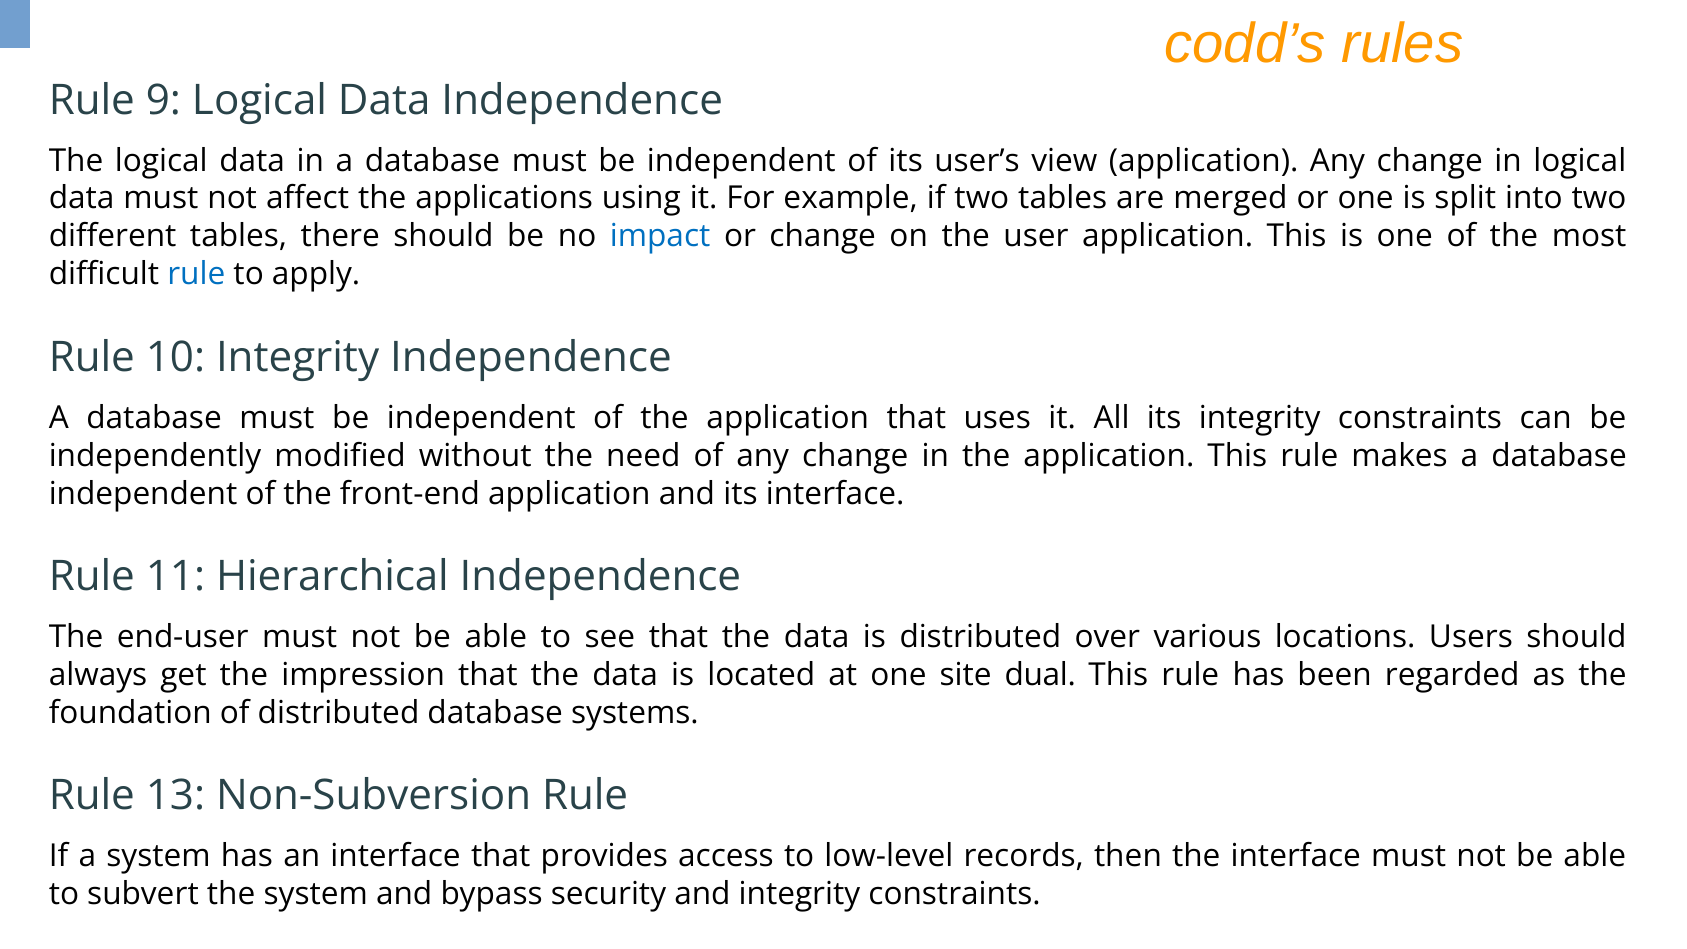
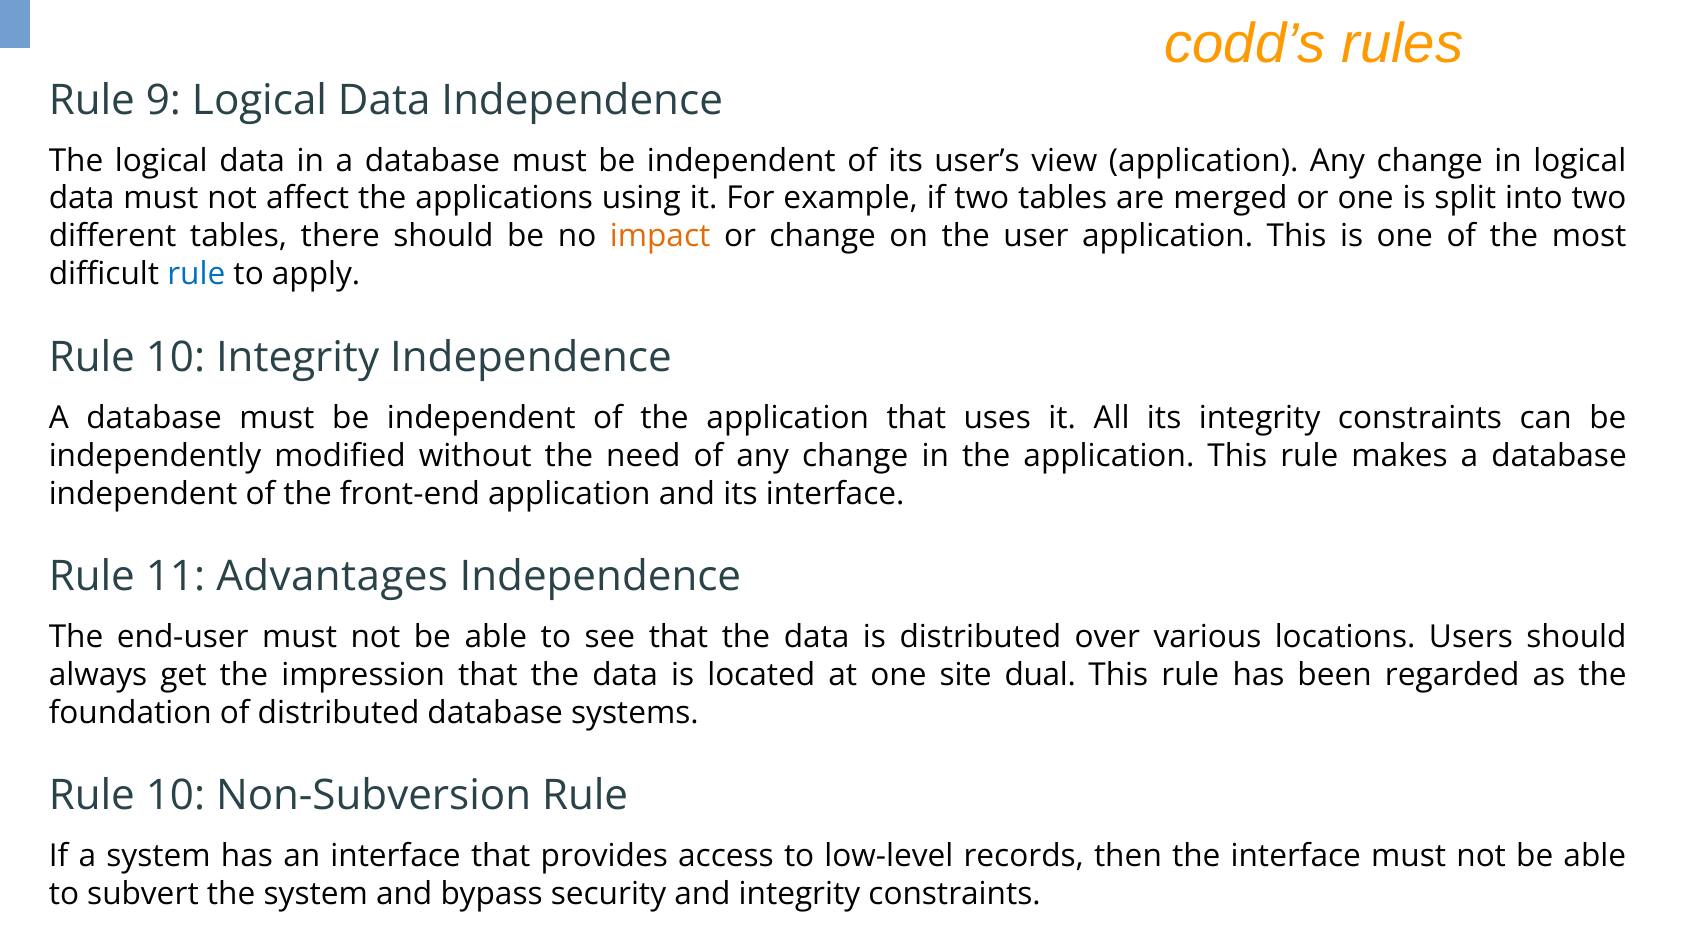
impact colour: blue -> orange
Hierarchical: Hierarchical -> Advantages
13 at (175, 796): 13 -> 10
